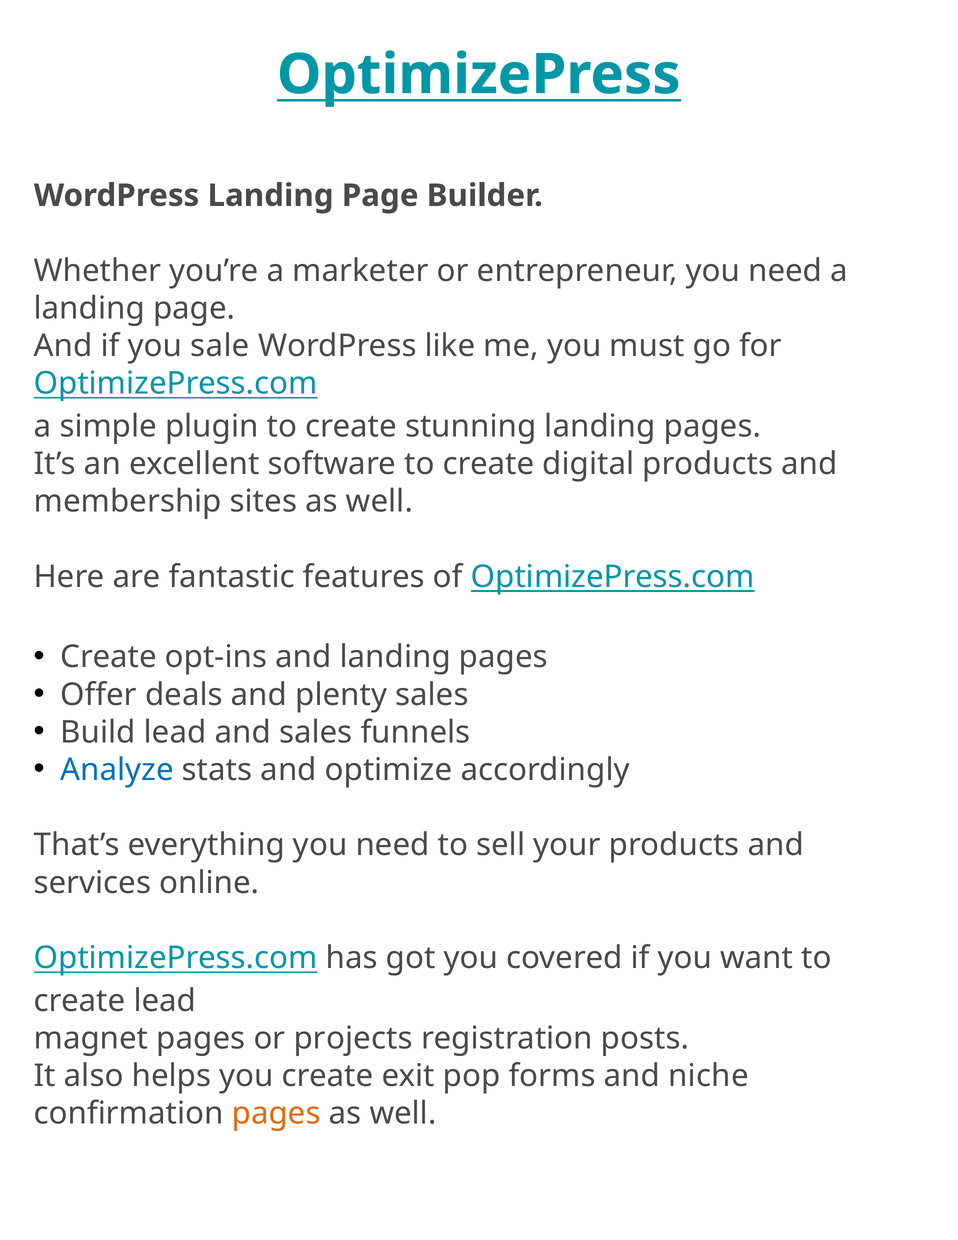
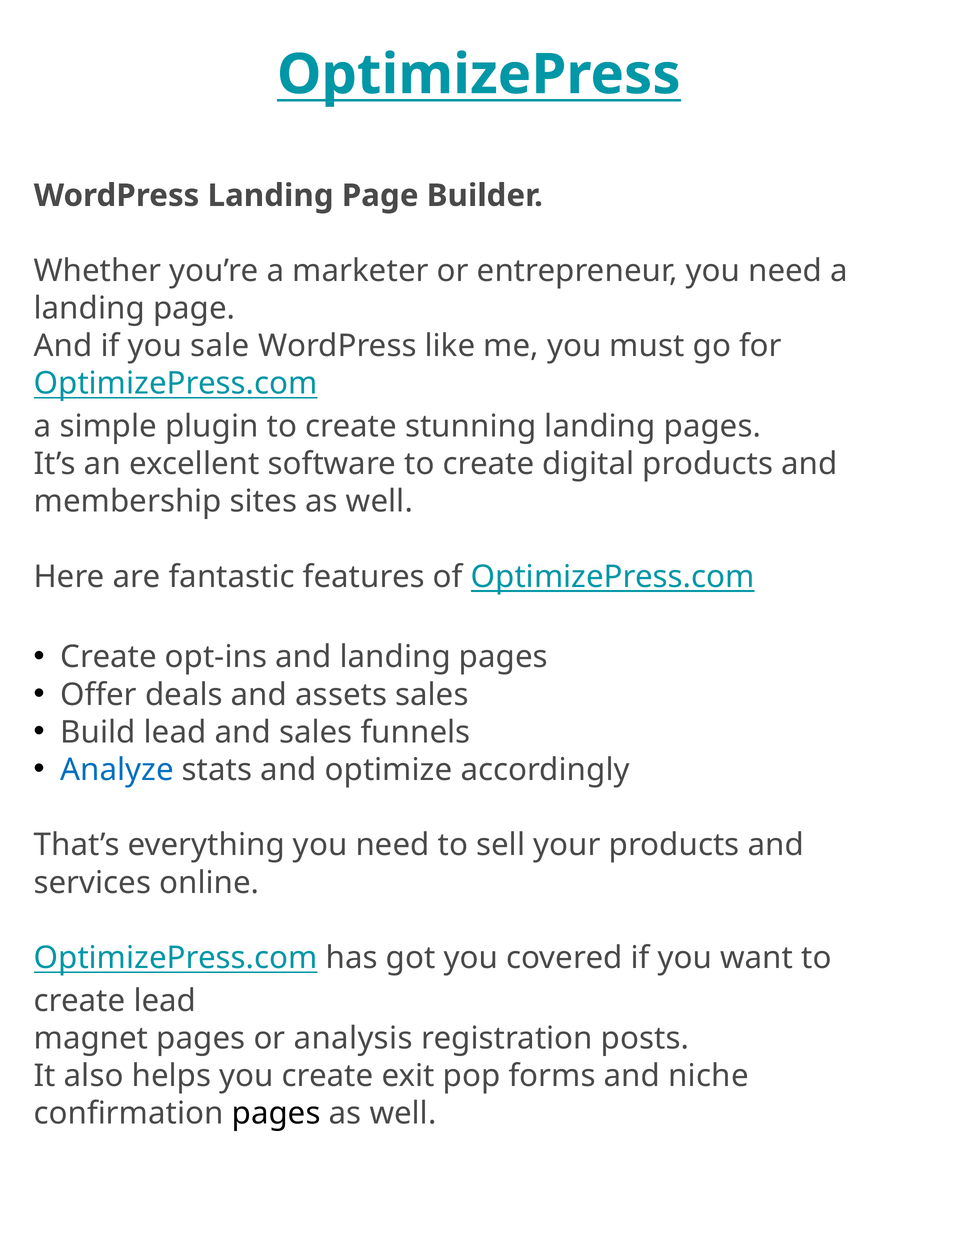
plenty: plenty -> assets
projects: projects -> analysis
pages at (276, 1113) colour: orange -> black
